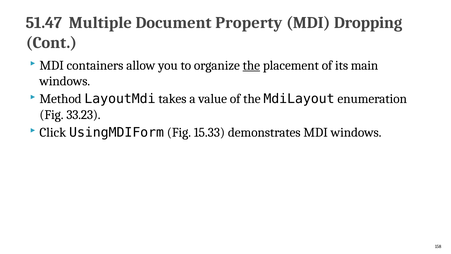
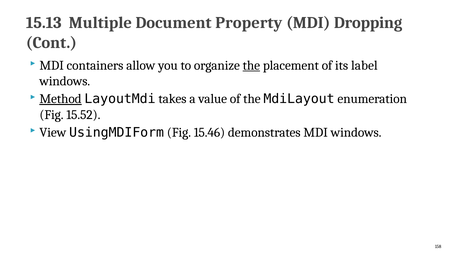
51.47: 51.47 -> 15.13
main: main -> label
Method underline: none -> present
33.23: 33.23 -> 15.52
Click: Click -> View
15.33: 15.33 -> 15.46
